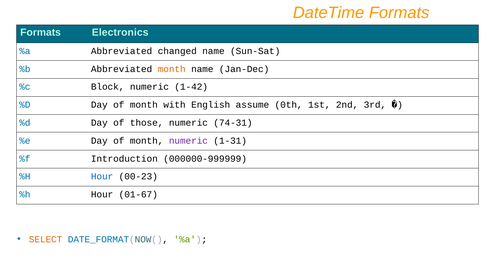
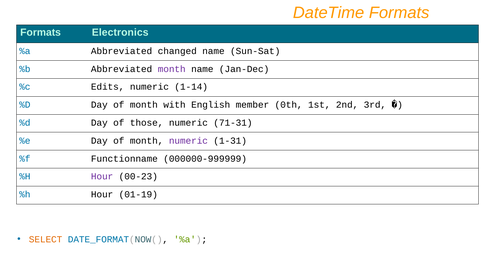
month at (172, 69) colour: orange -> purple
Block: Block -> Edits
1-42: 1-42 -> 1-14
assume: assume -> member
74-31: 74-31 -> 71-31
Introduction: Introduction -> Functionname
Hour at (102, 177) colour: blue -> purple
01-67: 01-67 -> 01-19
